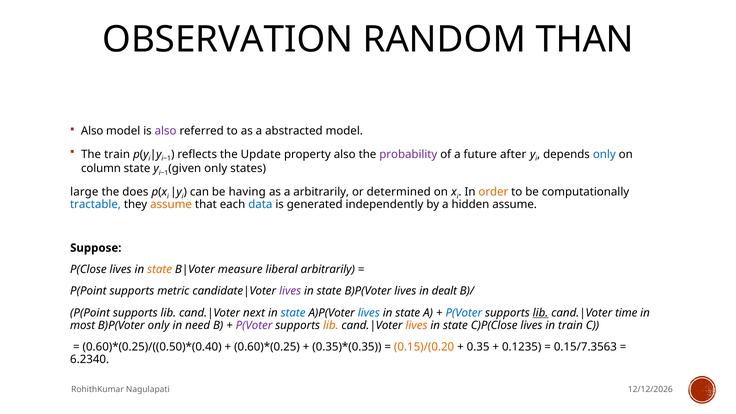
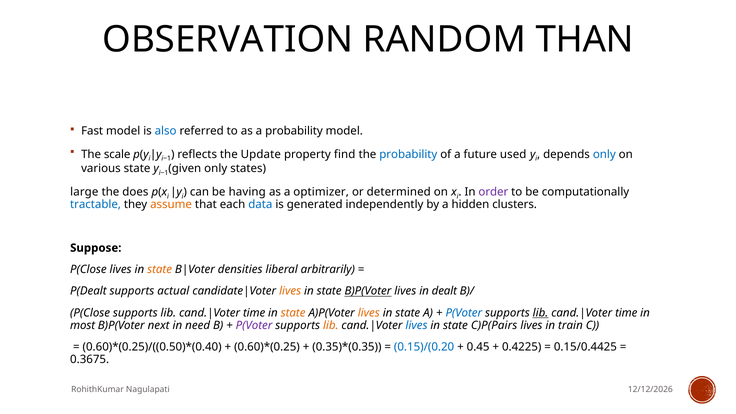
Also at (92, 131): Also -> Fast
also at (166, 131) colour: purple -> blue
a abstracted: abstracted -> probability
The train: train -> scale
property also: also -> find
probability at (408, 154) colour: purple -> blue
after: after -> used
column: column -> various
a arbitrarily: arbitrarily -> optimizer
order colour: orange -> purple
hidden assume: assume -> clusters
measure: measure -> densities
P(Point at (88, 291): P(Point -> P(Dealt
metric: metric -> actual
lives at (290, 291) colour: purple -> orange
B)P(Voter at (368, 291) underline: none -> present
P(Point at (90, 313): P(Point -> P(Close
next at (254, 313): next -> time
state at (293, 313) colour: blue -> orange
lives at (369, 313) colour: blue -> orange
B)P(Voter only: only -> next
lives at (416, 325) colour: orange -> blue
C)P(Close: C)P(Close -> C)P(Pairs
0.15)/(0.20 colour: orange -> blue
0.35: 0.35 -> 0.45
0.1235: 0.1235 -> 0.4225
0.15/7.3563: 0.15/7.3563 -> 0.15/0.4425
6.2340: 6.2340 -> 0.3675
